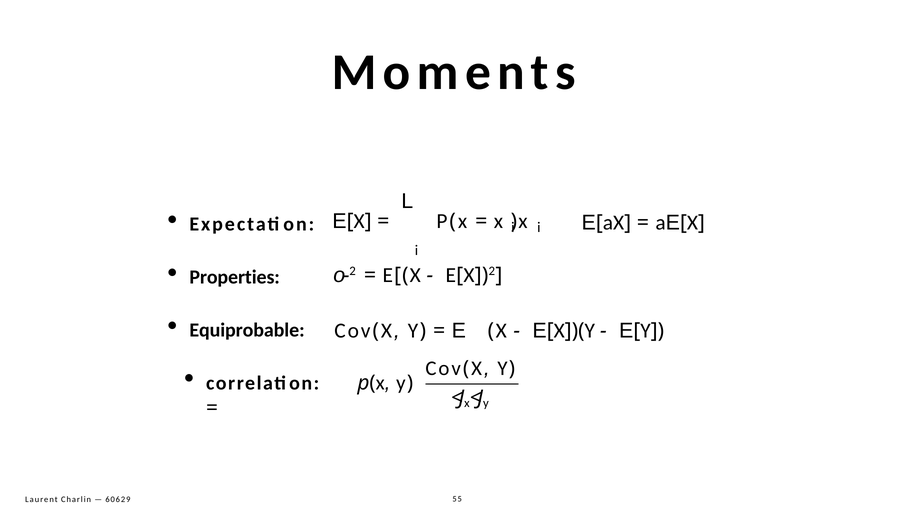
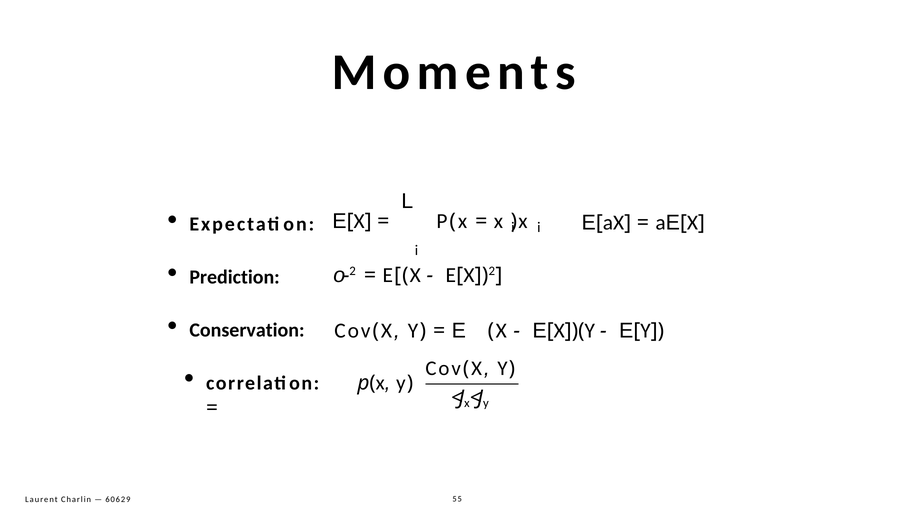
Properties: Properties -> Prediction
Equiprobable: Equiprobable -> Conservation
